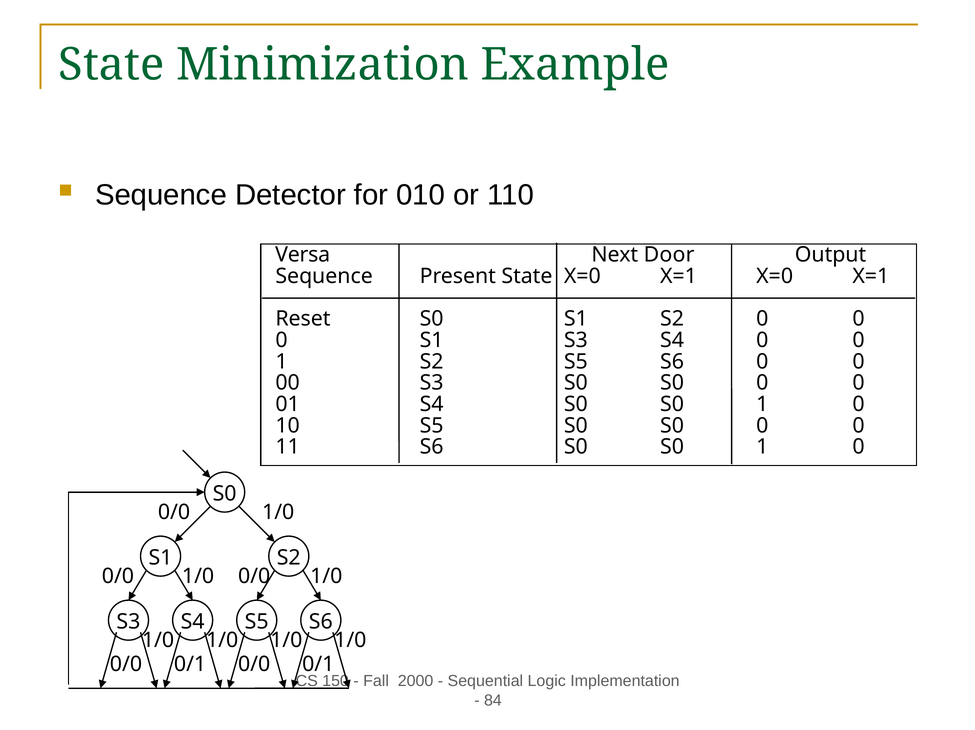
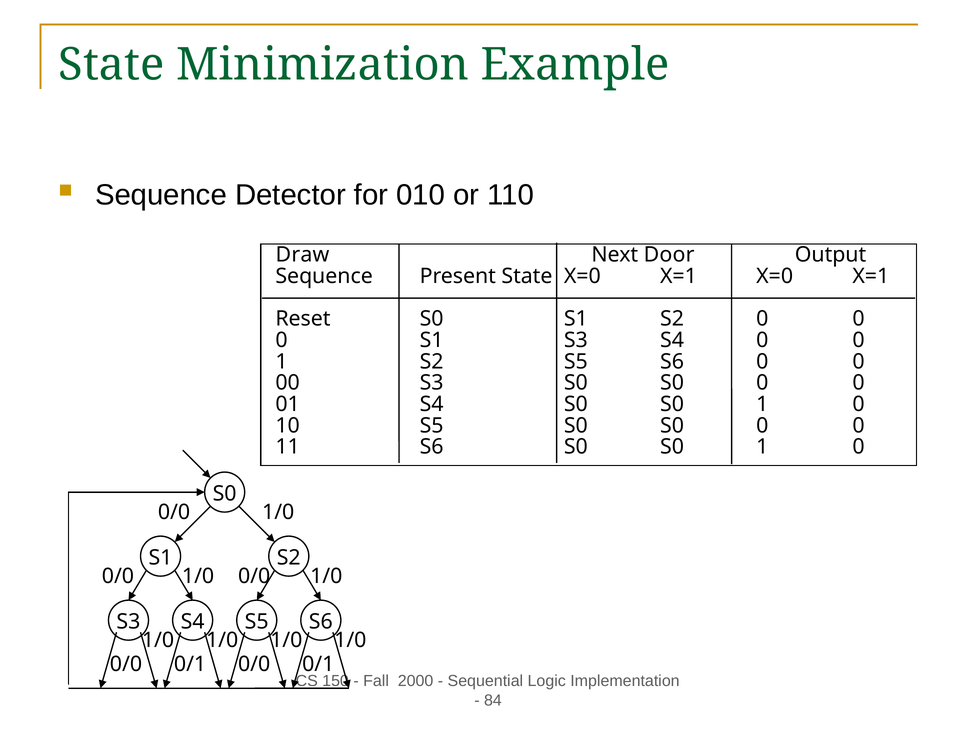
Versa: Versa -> Draw
